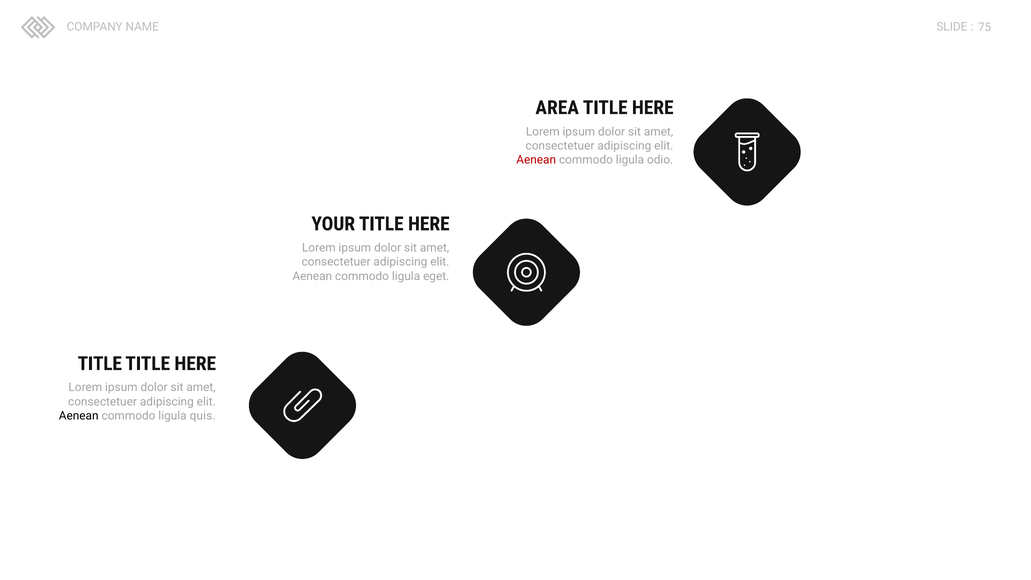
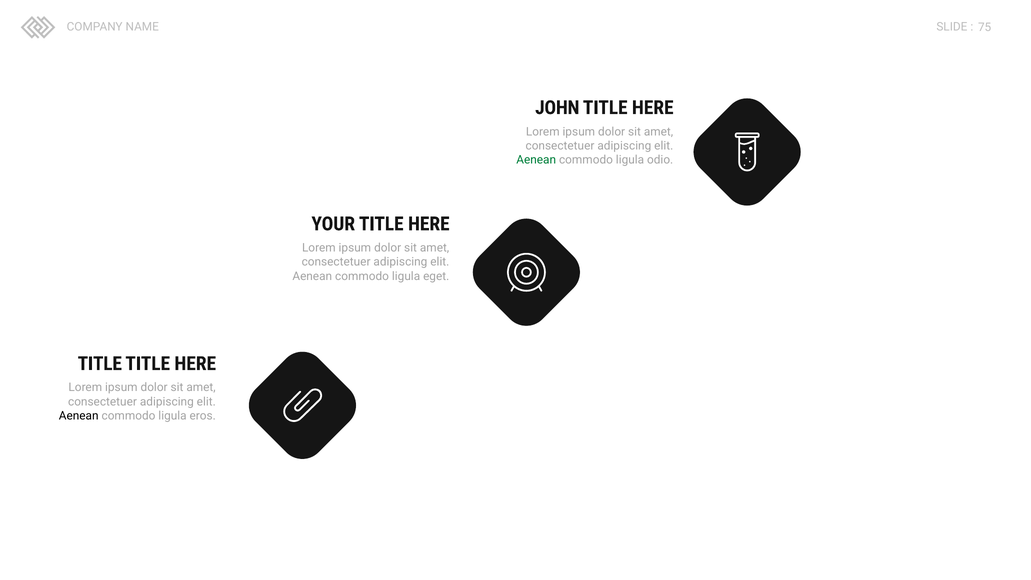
AREA: AREA -> JOHN
Aenean at (536, 160) colour: red -> green
quis: quis -> eros
